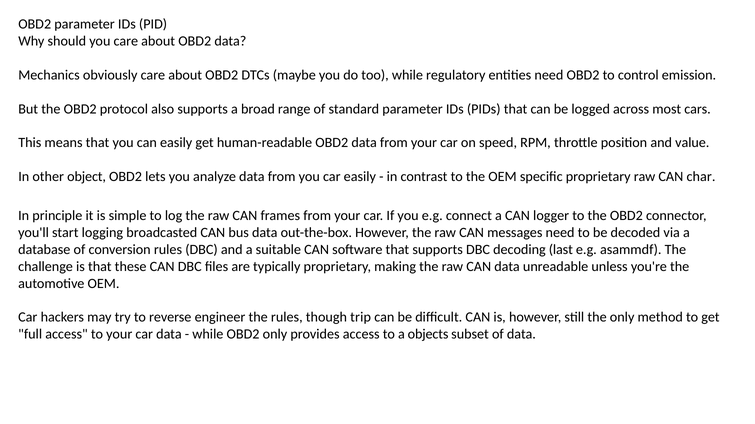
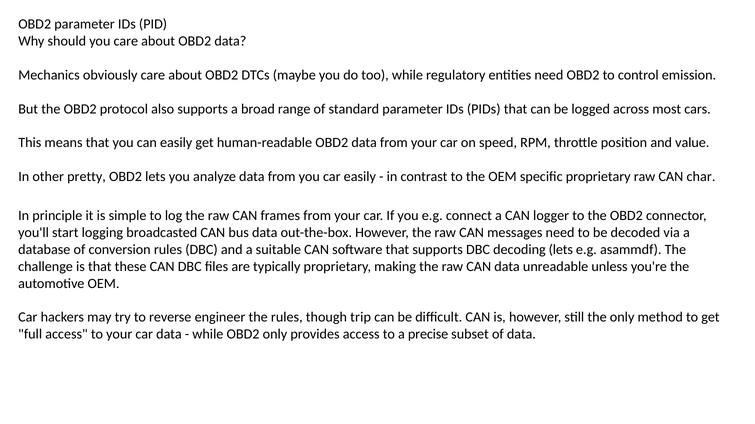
object: object -> pretty
decoding last: last -> lets
objects: objects -> precise
